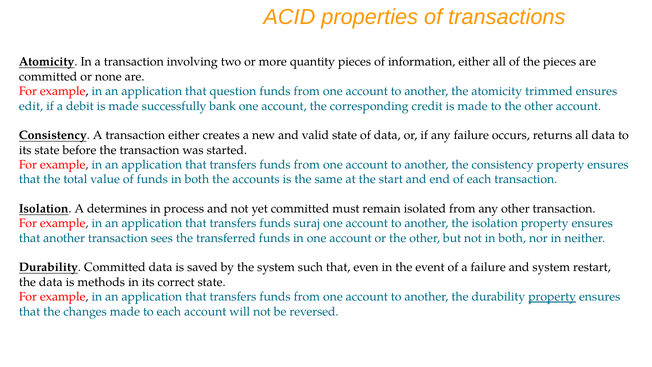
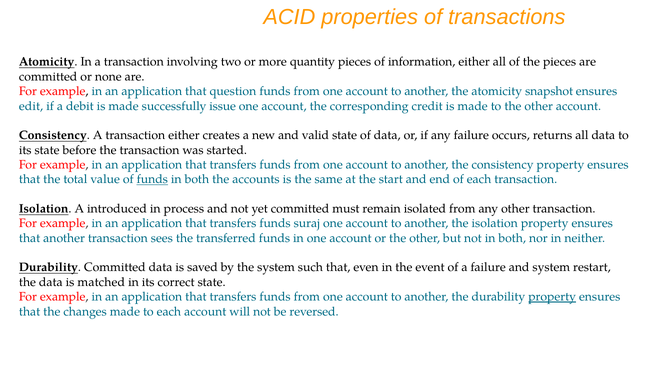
trimmed: trimmed -> snapshot
bank: bank -> issue
funds at (152, 179) underline: none -> present
determines: determines -> introduced
methods: methods -> matched
